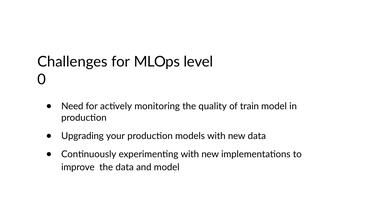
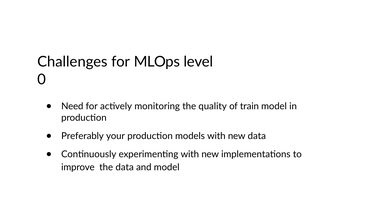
Upgrading: Upgrading -> Preferably
